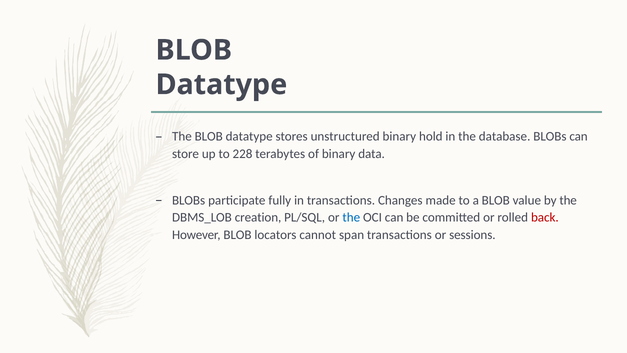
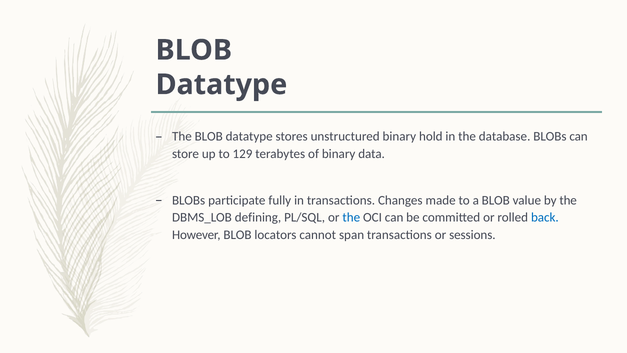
228: 228 -> 129
creation: creation -> defining
back colour: red -> blue
